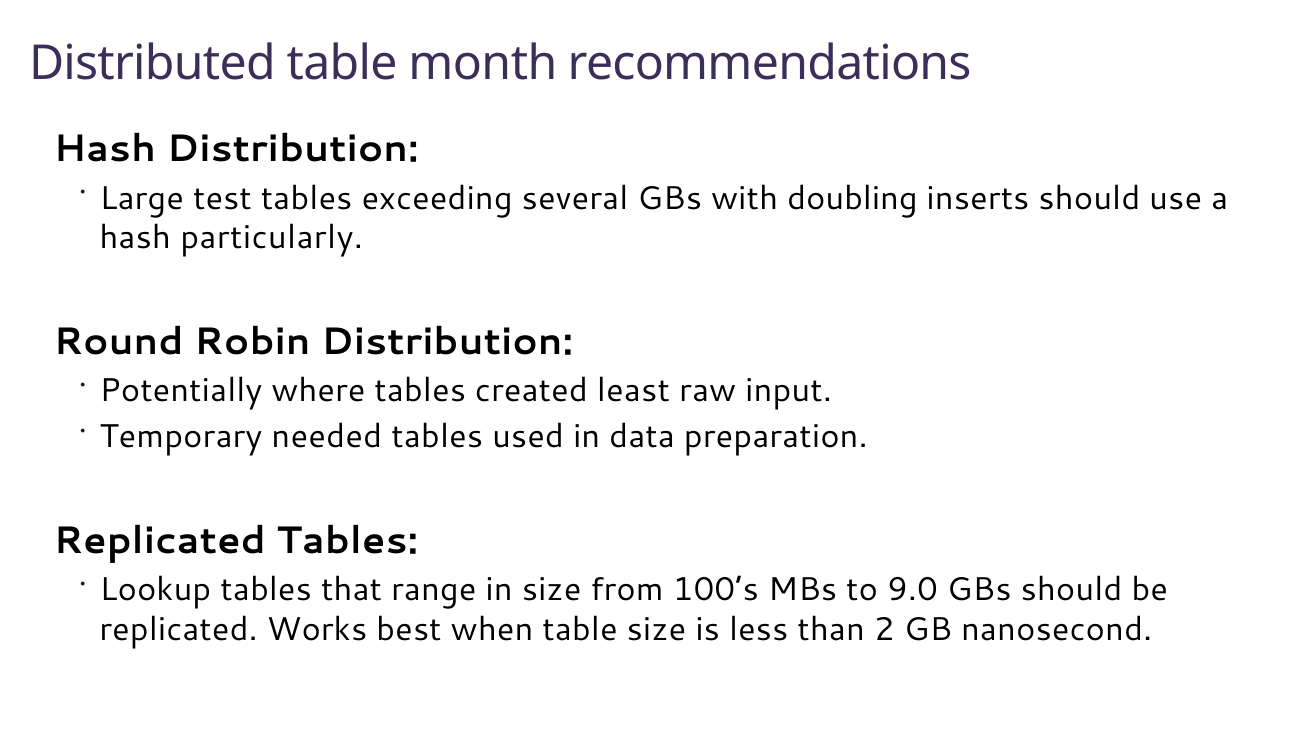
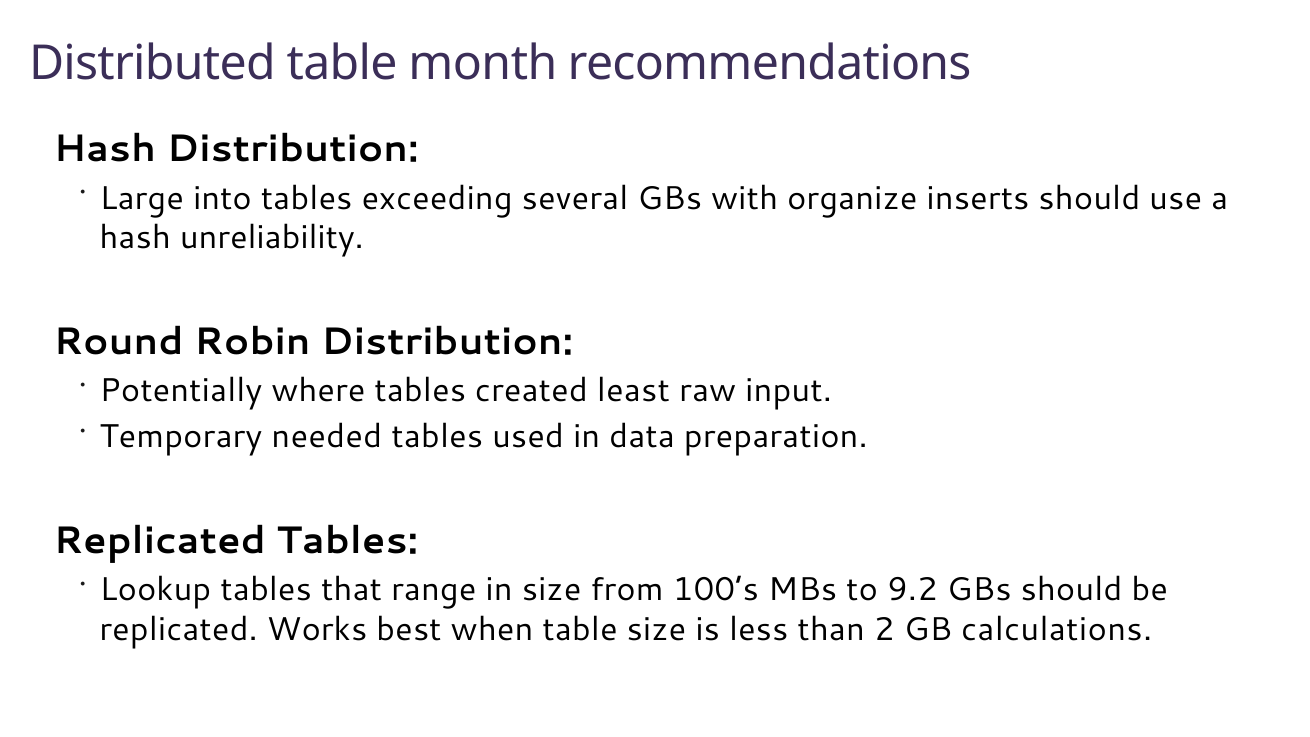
test: test -> into
doubling: doubling -> organize
particularly: particularly -> unreliability
9.0: 9.0 -> 9.2
nanosecond: nanosecond -> calculations
